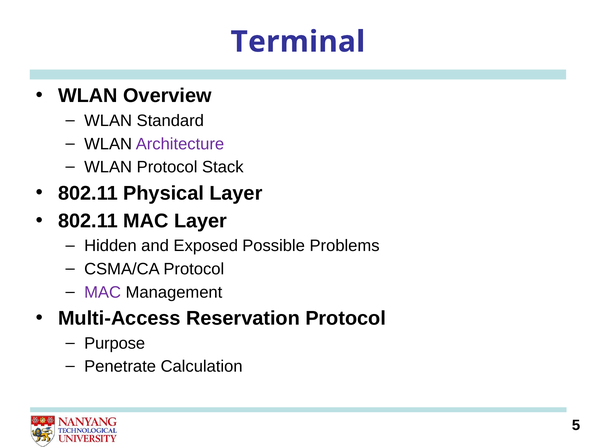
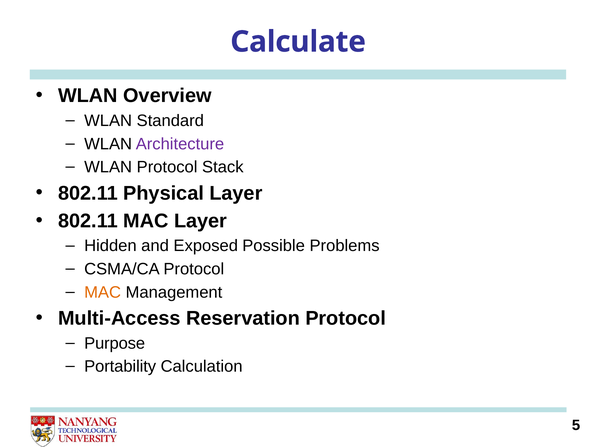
Terminal: Terminal -> Calculate
MAC colour: purple -> orange
Penetrate: Penetrate -> Portability
